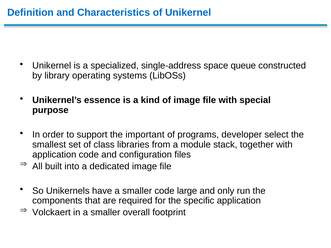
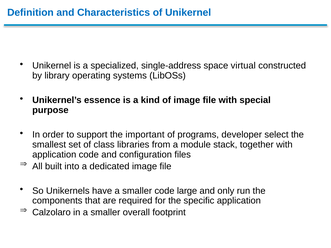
queue: queue -> virtual
Volckaert: Volckaert -> Calzolaro
